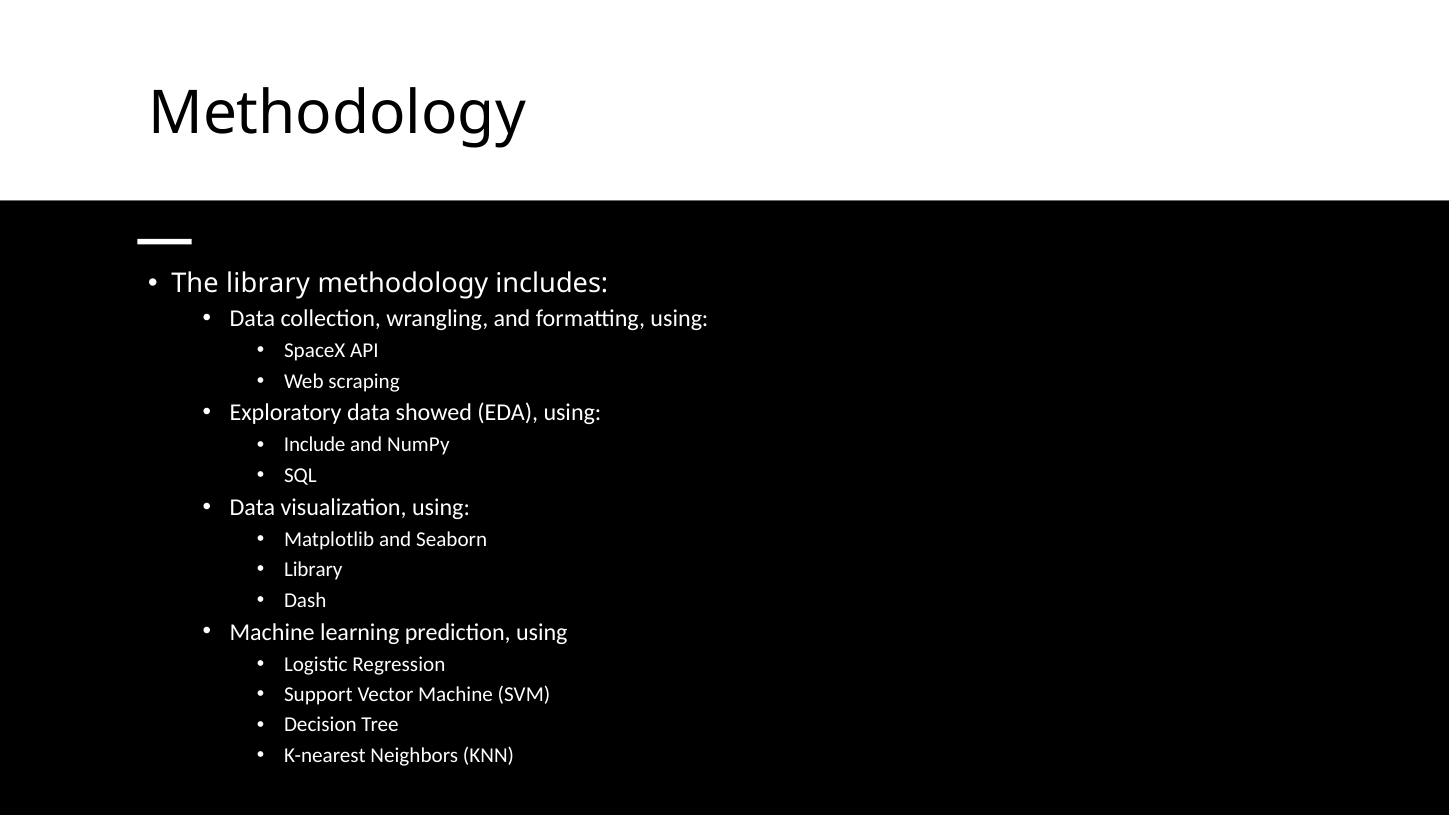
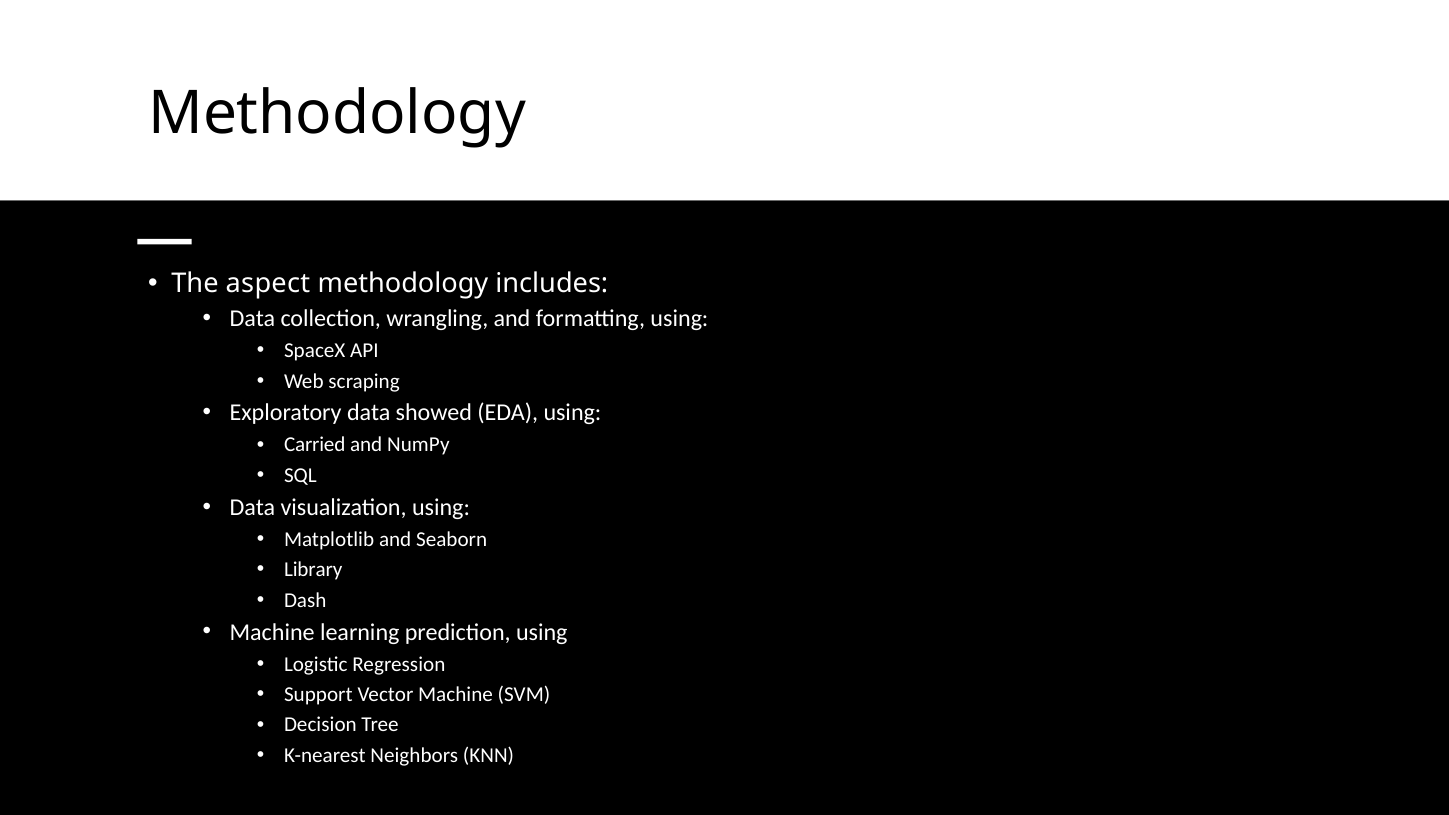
The library: library -> aspect
Include: Include -> Carried
